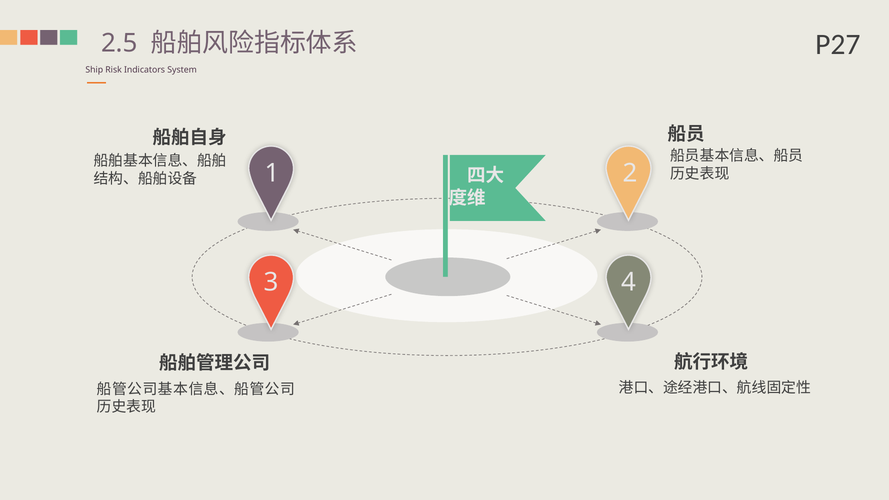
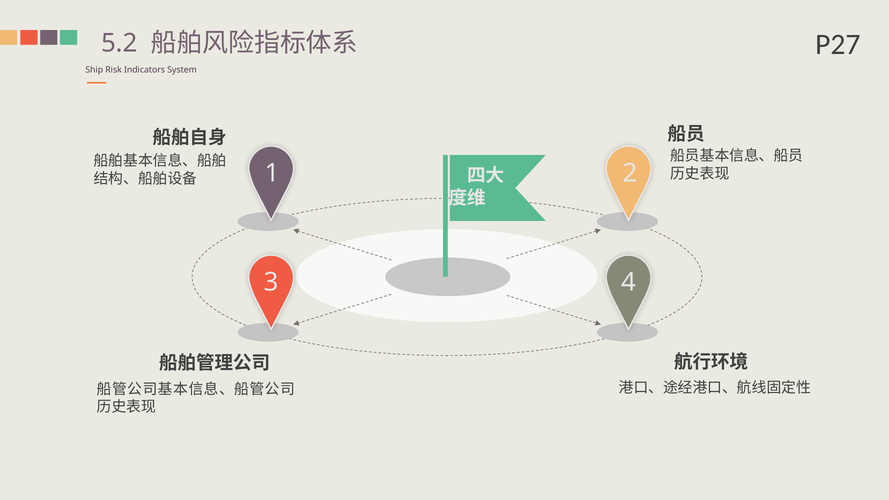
2.5: 2.5 -> 5.2
